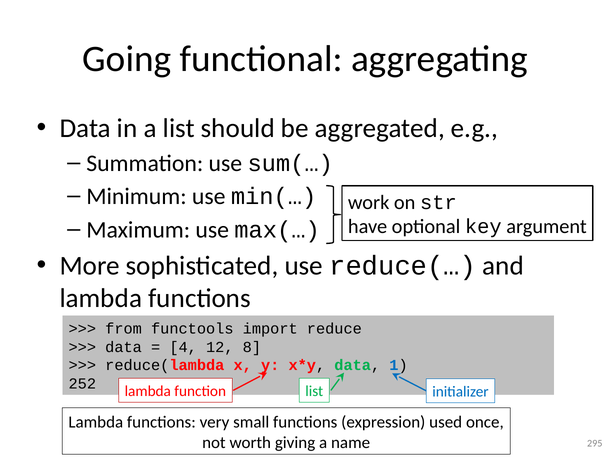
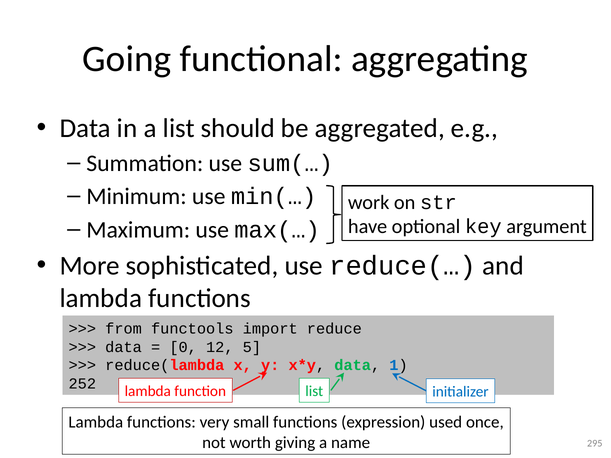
4: 4 -> 0
8: 8 -> 5
